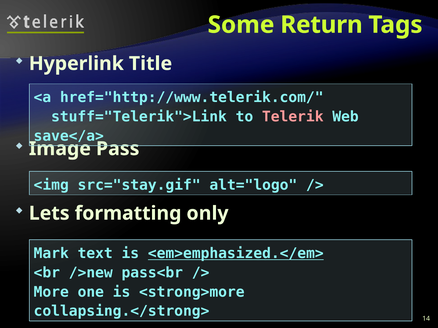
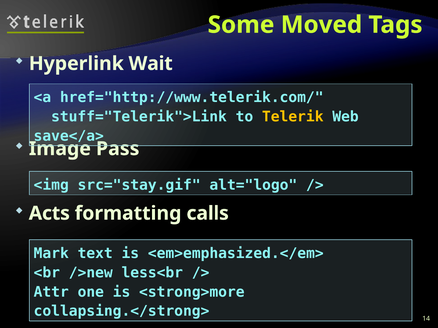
Return: Return -> Moved
Title: Title -> Wait
Telerik colour: pink -> yellow
Lets: Lets -> Acts
only: only -> calls
<em>emphasized.</em> underline: present -> none
pass<br: pass<br -> less<br
More: More -> Attr
